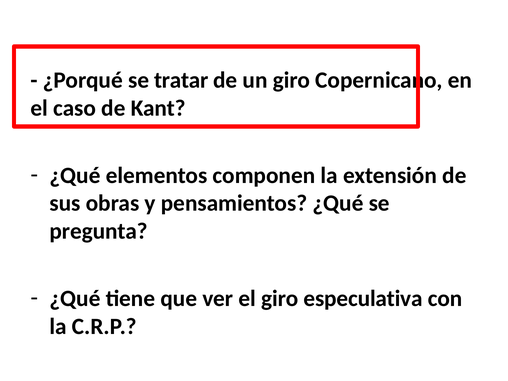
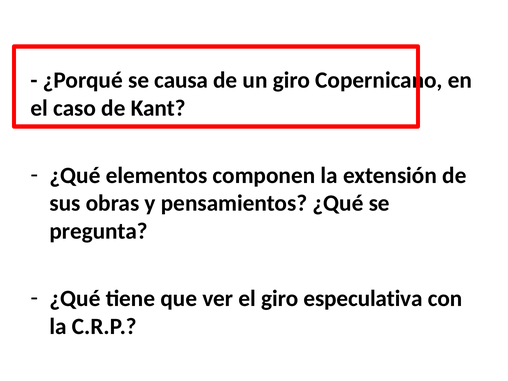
tratar: tratar -> causa
